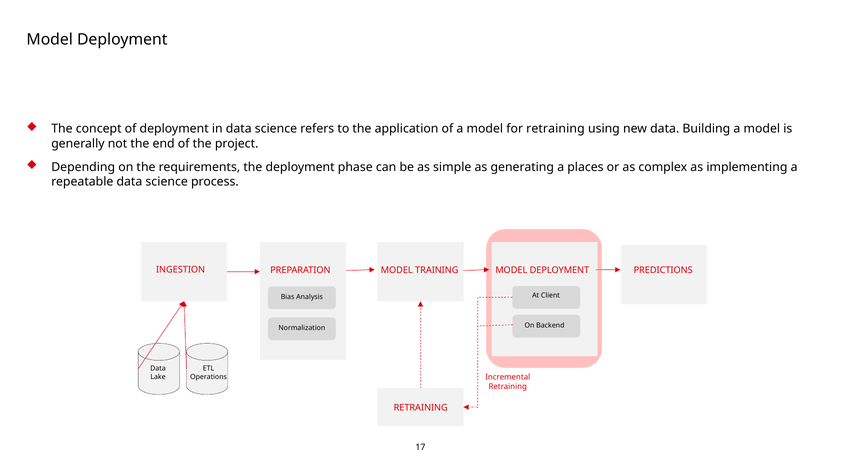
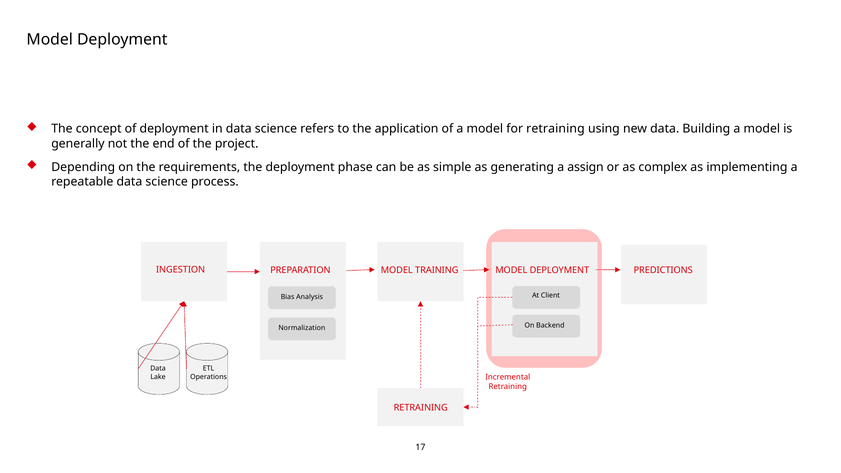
places: places -> assign
